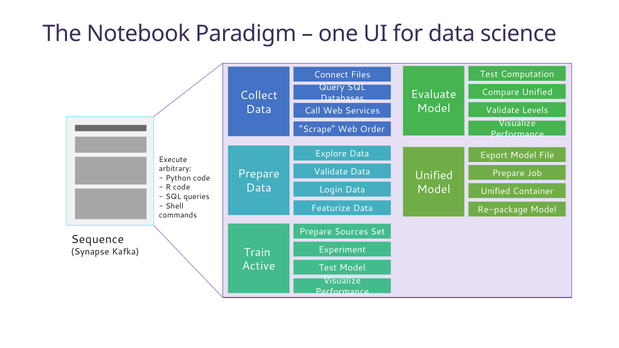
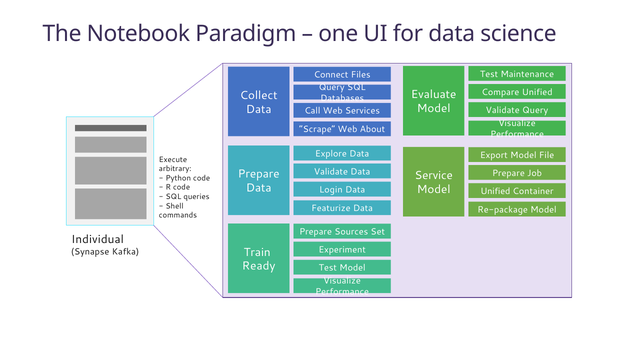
Computation: Computation -> Maintenance
Validate Levels: Levels -> Query
Order: Order -> About
Unified at (434, 176): Unified -> Service
Sequence: Sequence -> Individual
Active: Active -> Ready
